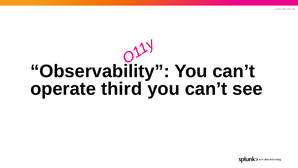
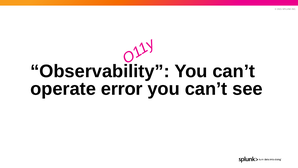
third: third -> error
